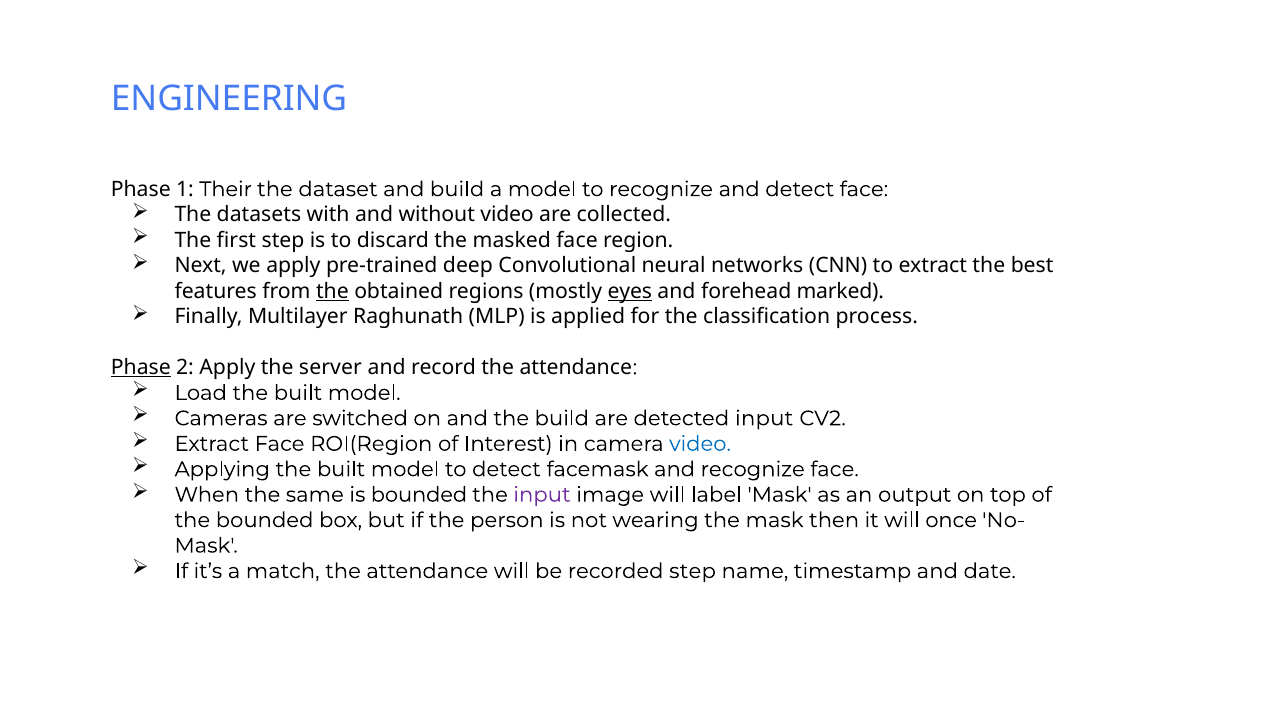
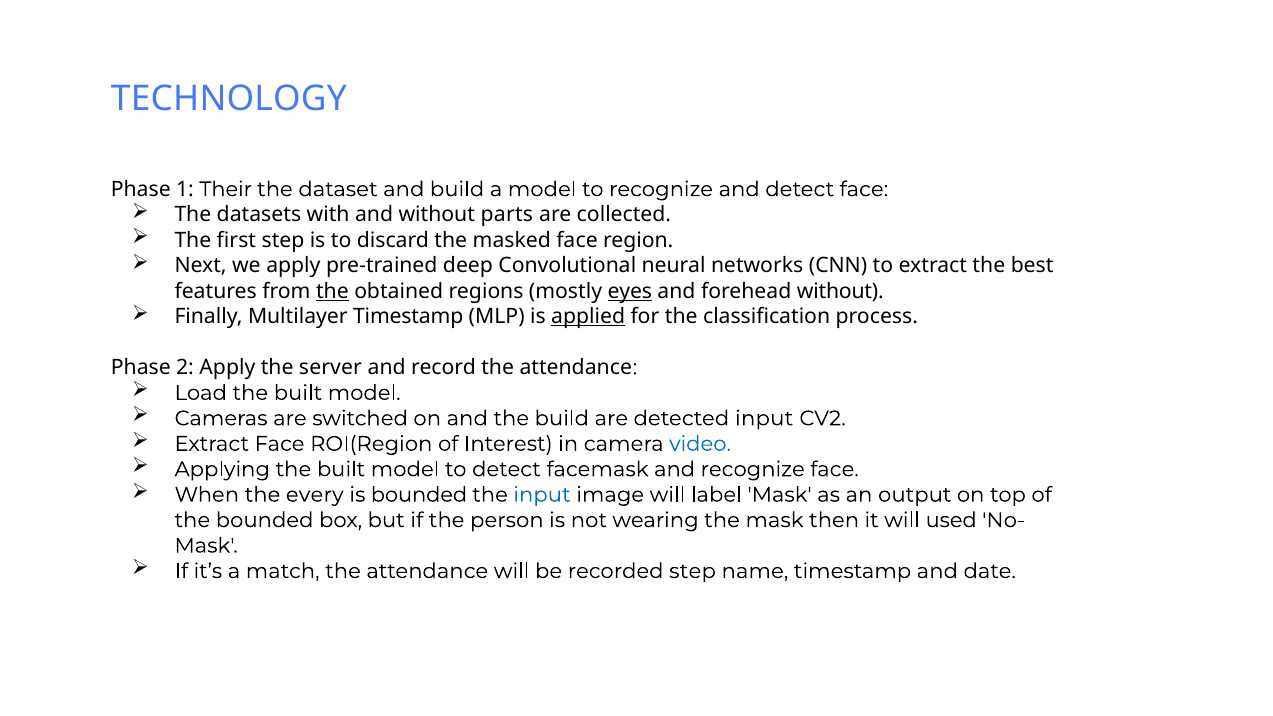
ENGINEERING: ENGINEERING -> TECHNOLOGY
without video: video -> parts
forehead marked: marked -> without
Multilayer Raghunath: Raghunath -> Timestamp
applied underline: none -> present
Phase at (141, 367) underline: present -> none
same: same -> every
input at (542, 495) colour: purple -> blue
once: once -> used
